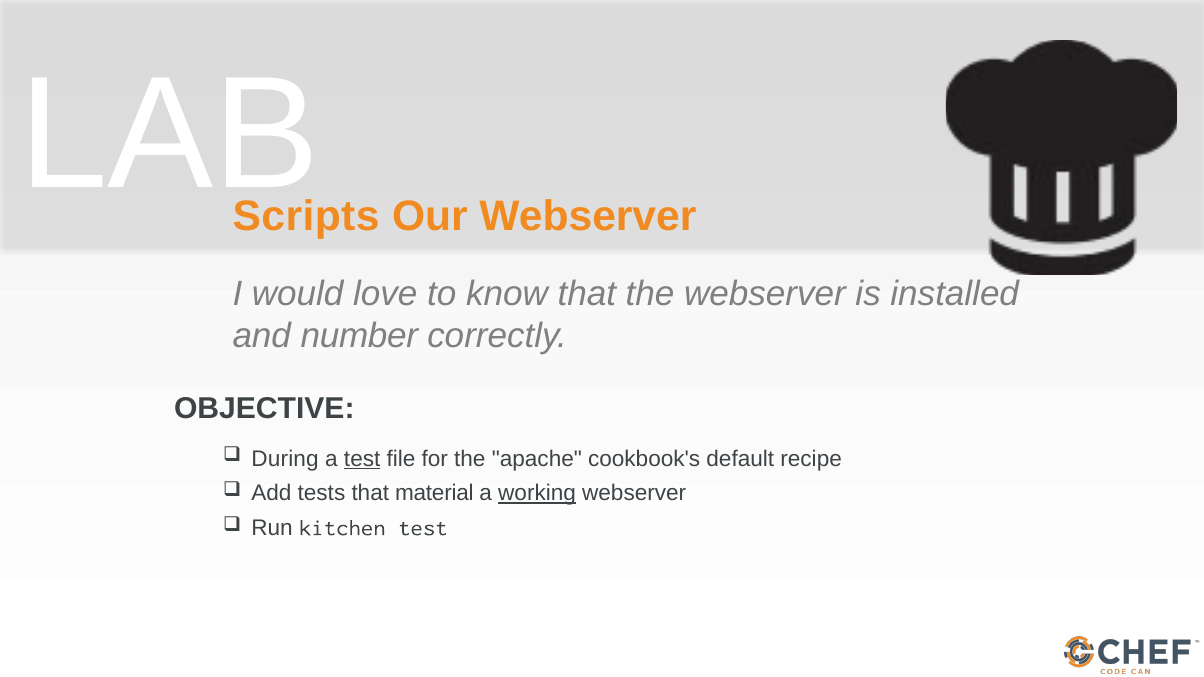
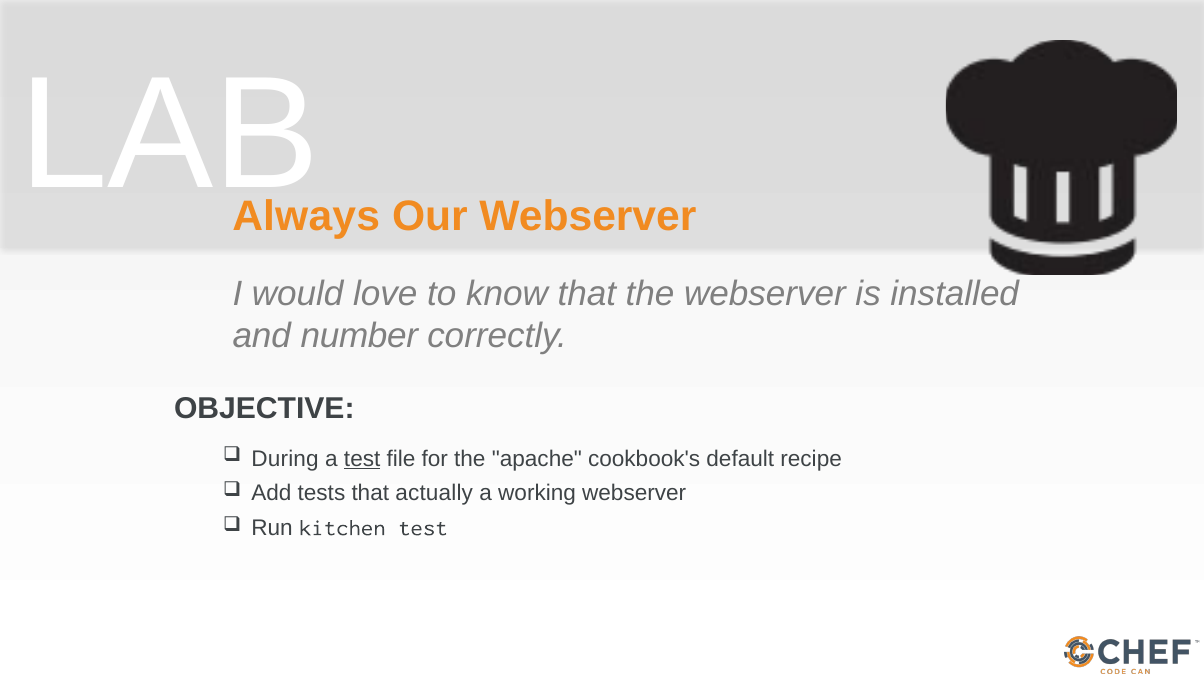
Scripts: Scripts -> Always
material: material -> actually
working underline: present -> none
